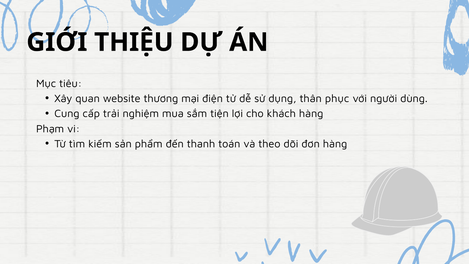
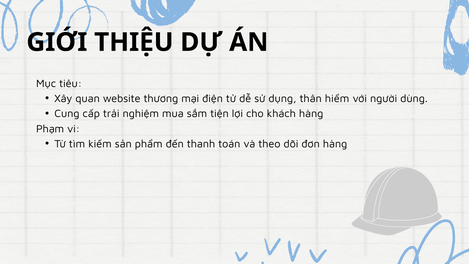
phục: phục -> hiểm
